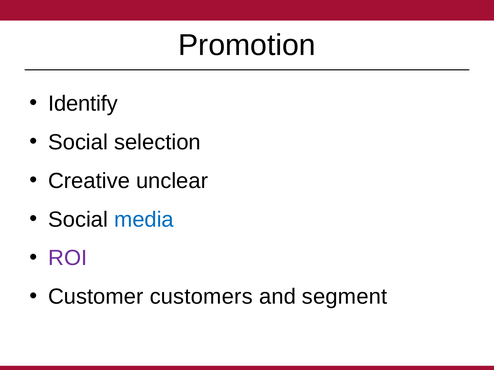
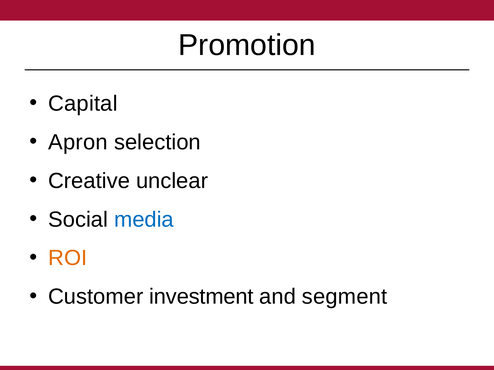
Identify: Identify -> Capital
Social at (78, 142): Social -> Apron
ROI colour: purple -> orange
customers: customers -> investment
